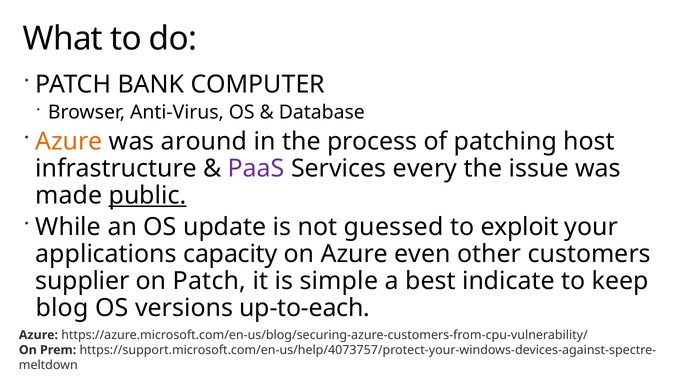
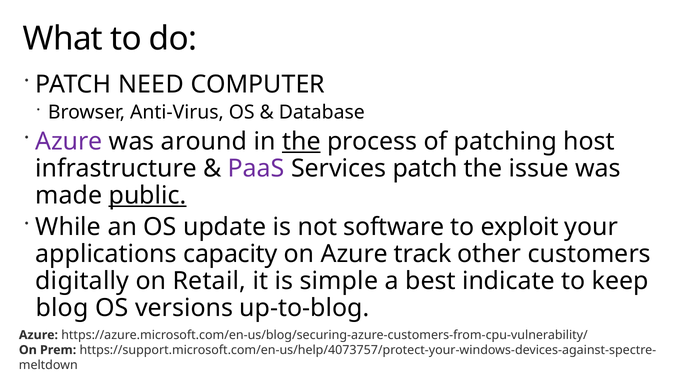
BANK: BANK -> NEED
Azure at (69, 141) colour: orange -> purple
the at (301, 141) underline: none -> present
Services every: every -> patch
guessed: guessed -> software
even: even -> track
supplier: supplier -> digitally
on Patch: Patch -> Retail
up-to-each: up-to-each -> up-to-blog
